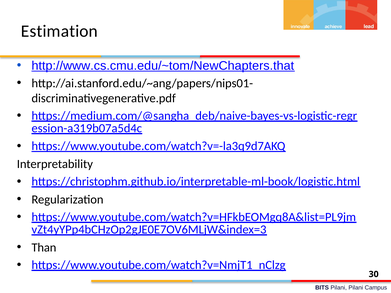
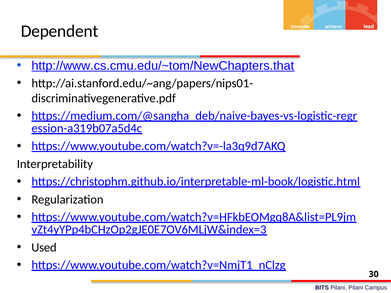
Estimation: Estimation -> Dependent
Than: Than -> Used
